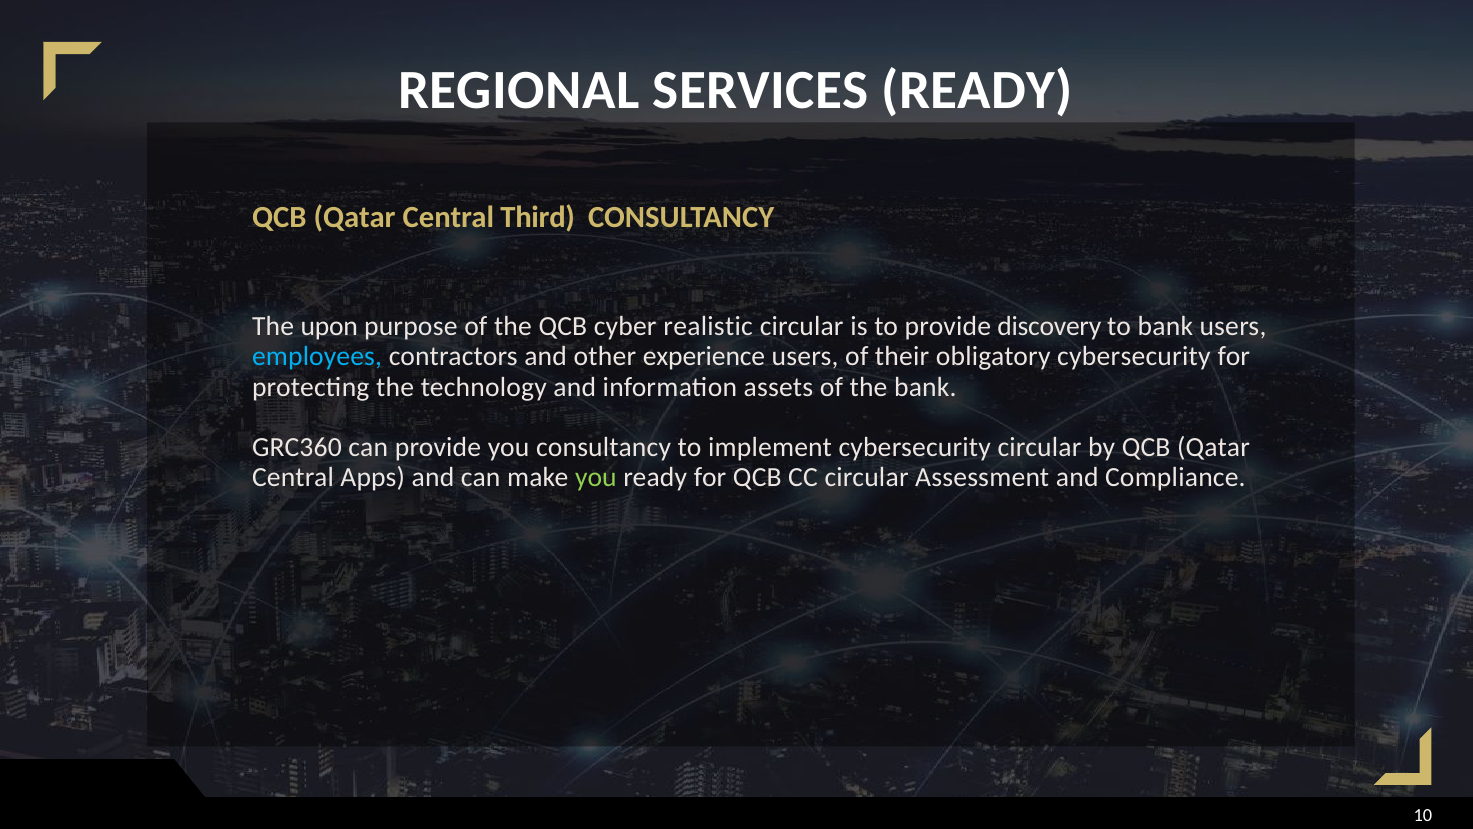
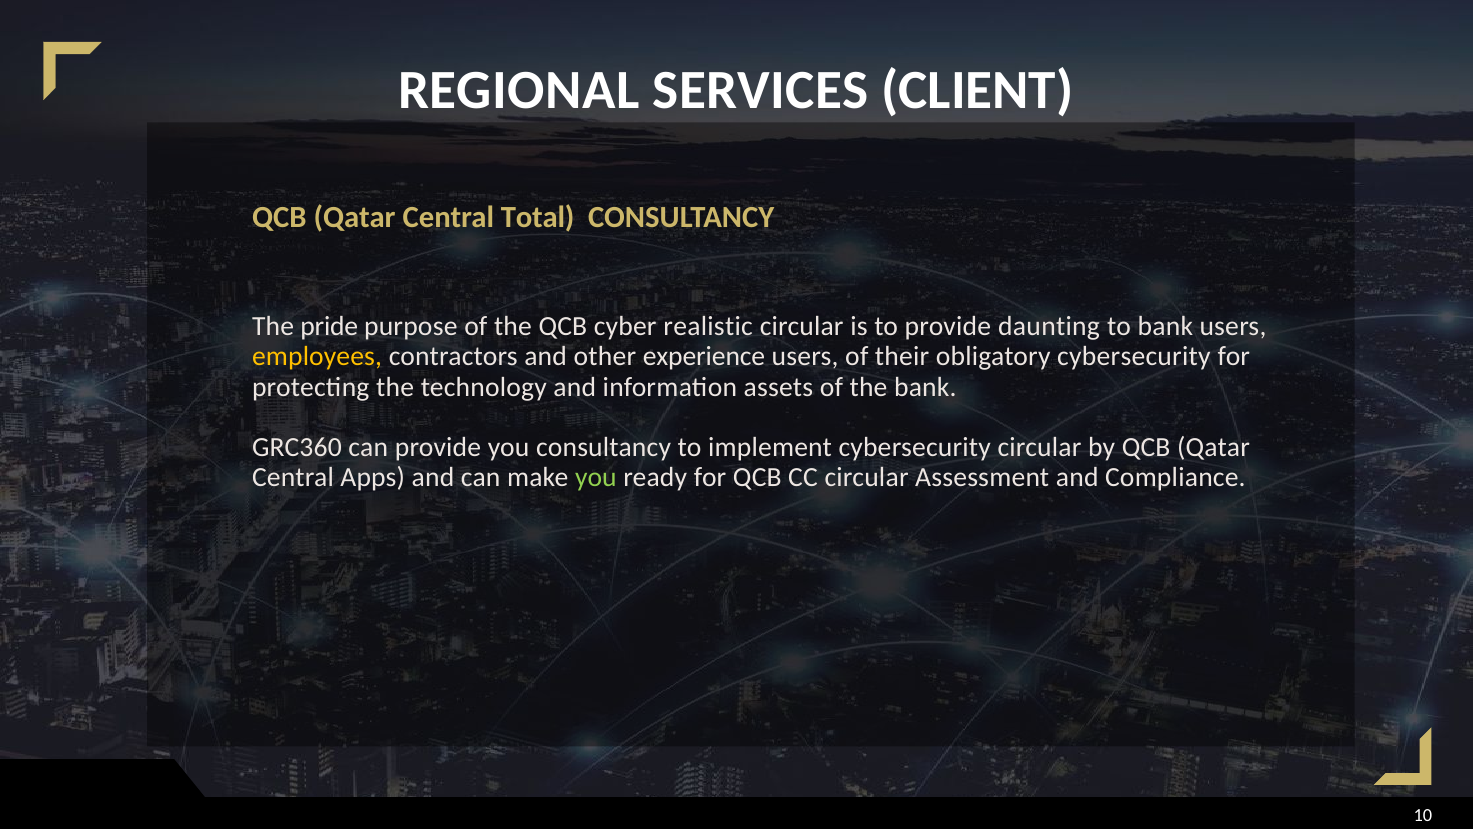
SERVICES READY: READY -> CLIENT
Third: Third -> Total
upon: upon -> pride
discovery: discovery -> daunting
employees colour: light blue -> yellow
